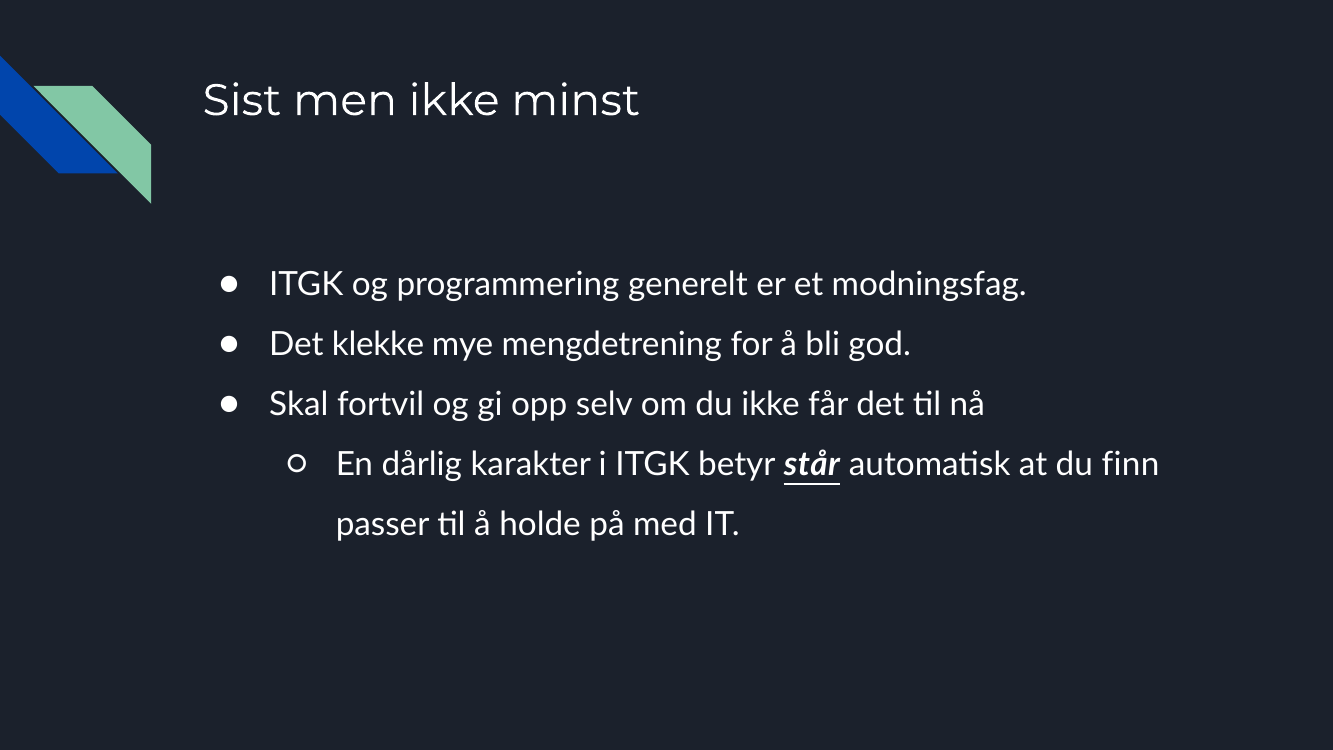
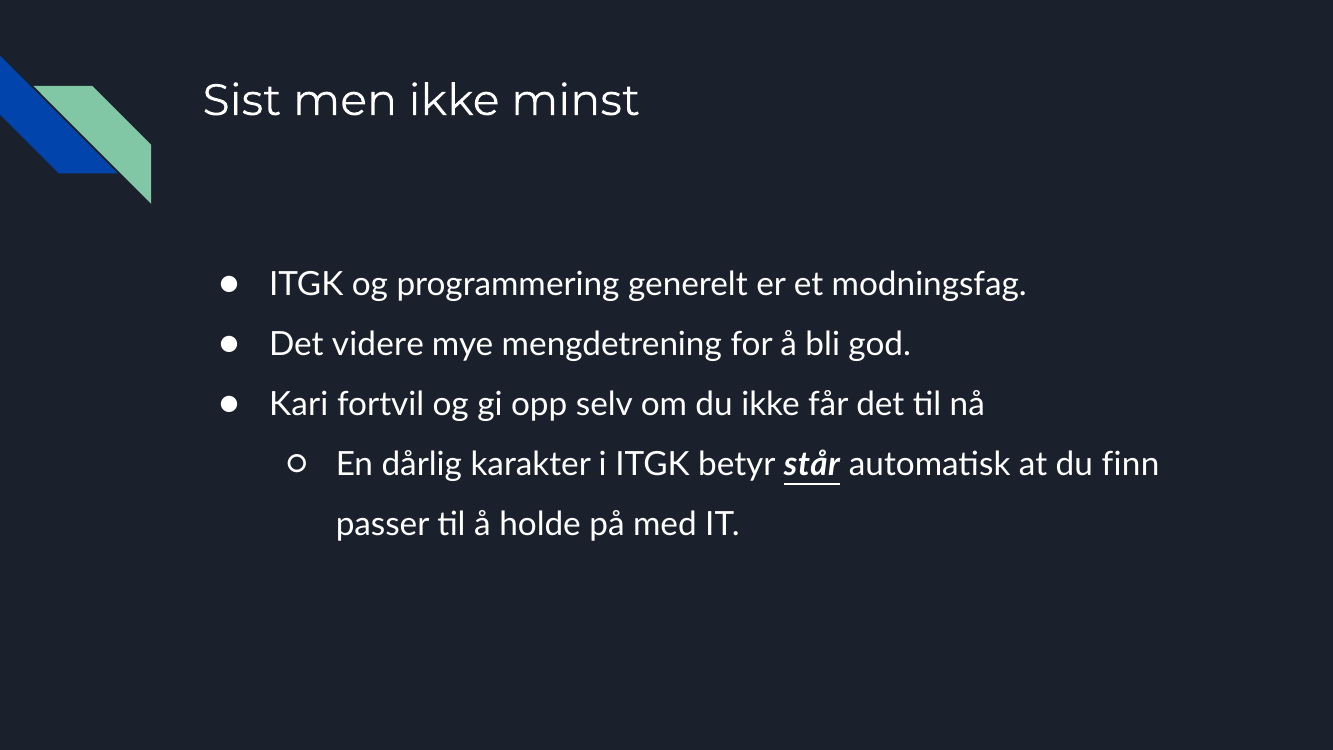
klekke: klekke -> videre
Skal: Skal -> Kari
